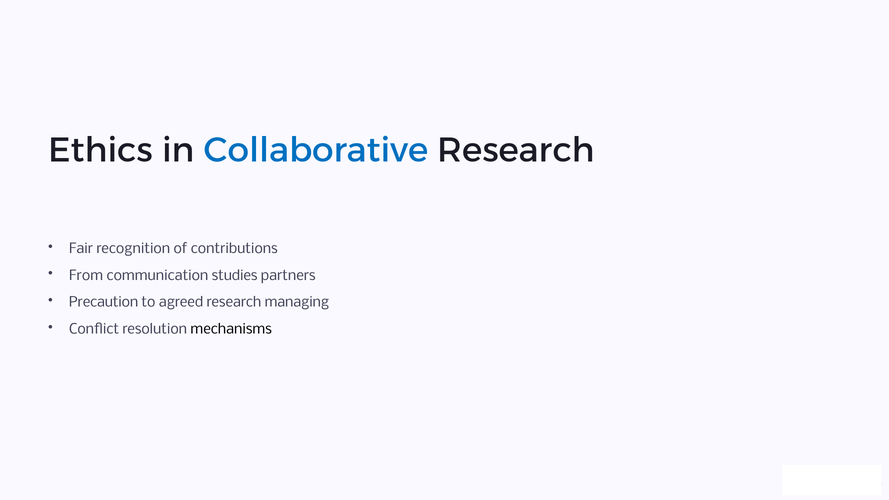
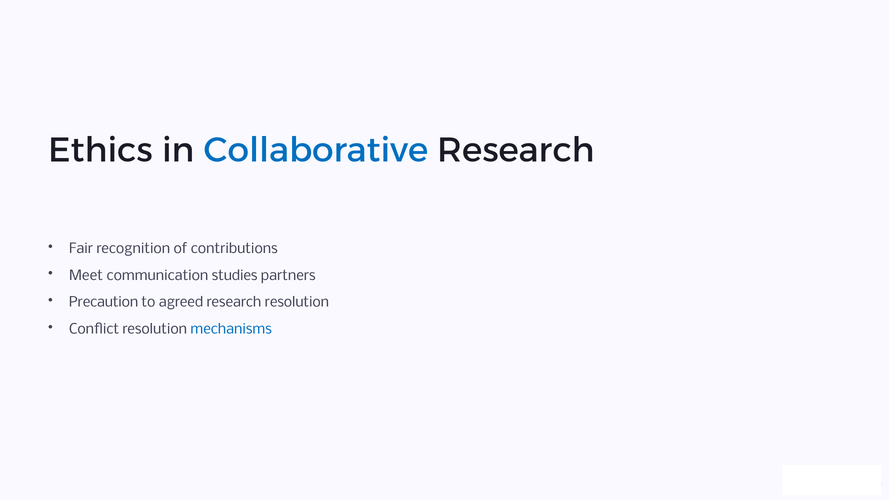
From: From -> Meet
research managing: managing -> resolution
mechanisms colour: black -> blue
